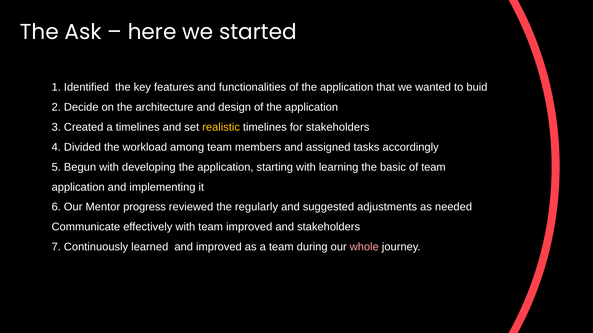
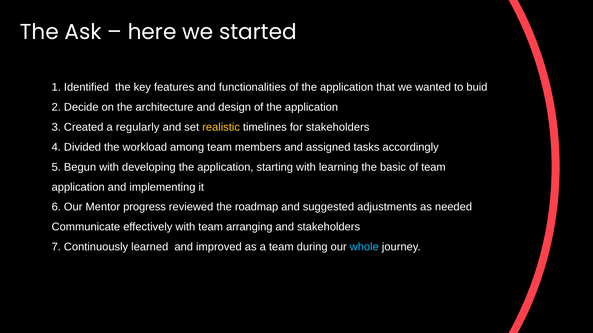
a timelines: timelines -> regularly
regularly: regularly -> roadmap
team improved: improved -> arranging
whole colour: pink -> light blue
